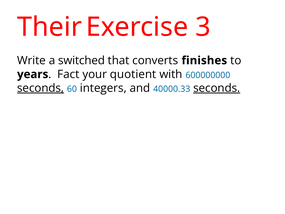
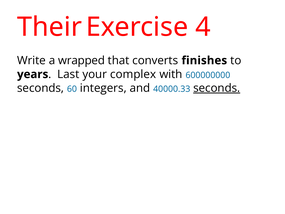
3: 3 -> 4
switched: switched -> wrapped
Fact: Fact -> Last
quotient: quotient -> complex
seconds at (41, 88) underline: present -> none
